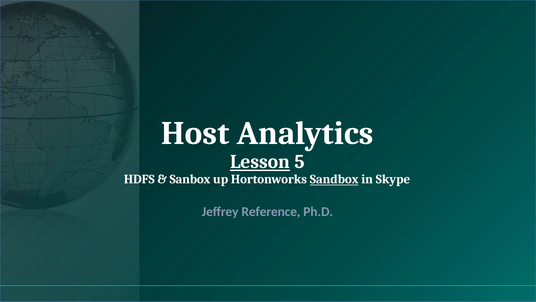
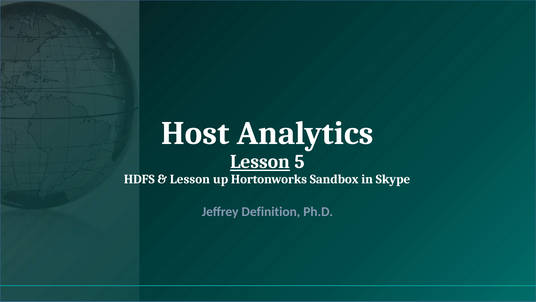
Sanbox at (190, 179): Sanbox -> Lesson
Sandbox underline: present -> none
Reference: Reference -> Definition
